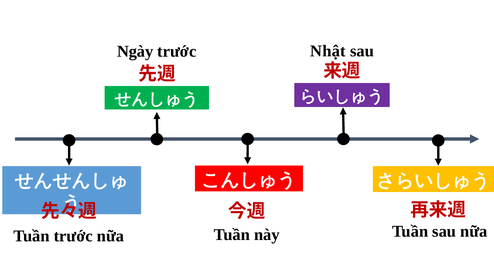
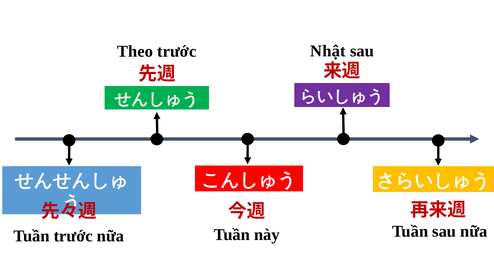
Ngày: Ngày -> Theo
